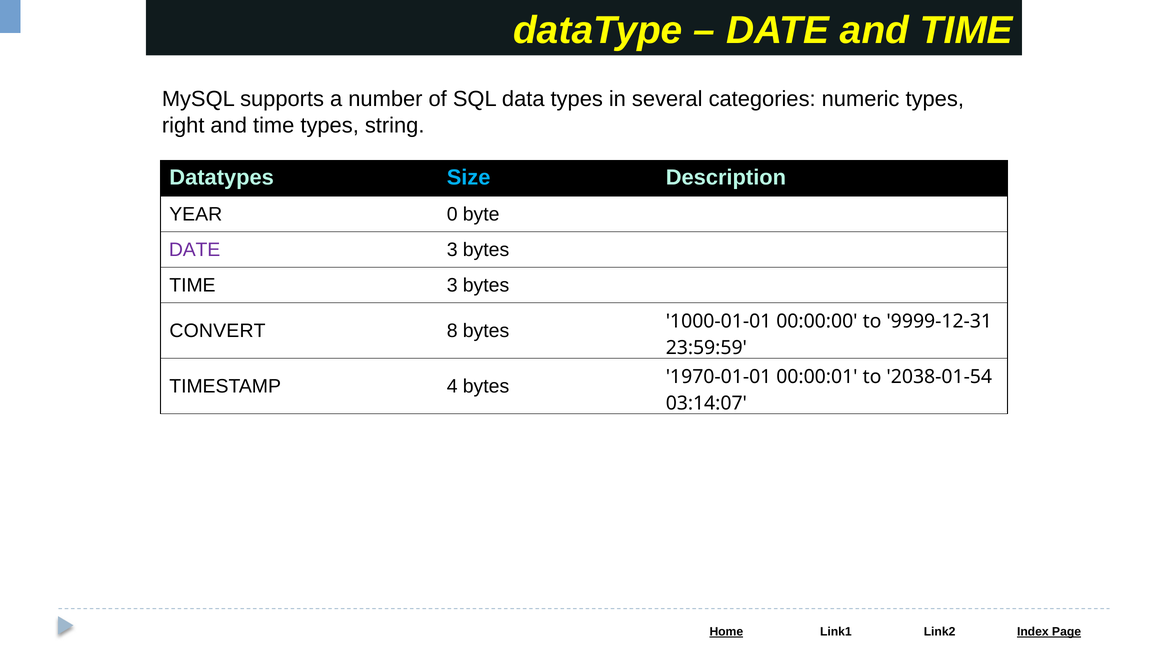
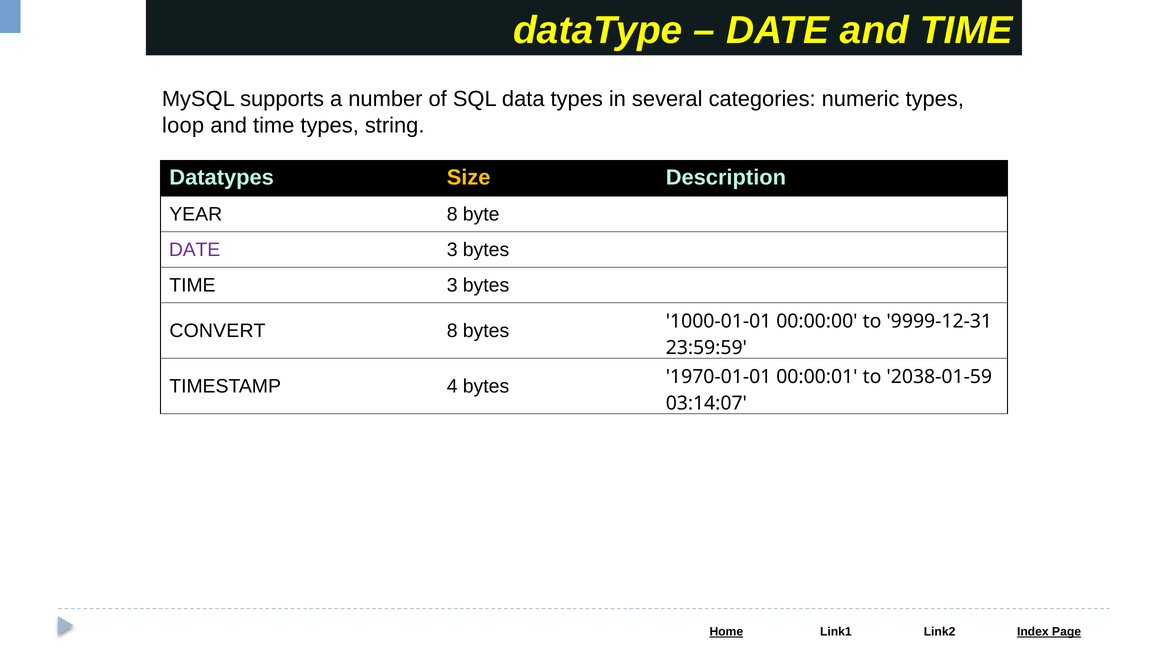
right: right -> loop
Size colour: light blue -> yellow
YEAR 0: 0 -> 8
2038-01-54: 2038-01-54 -> 2038-01-59
